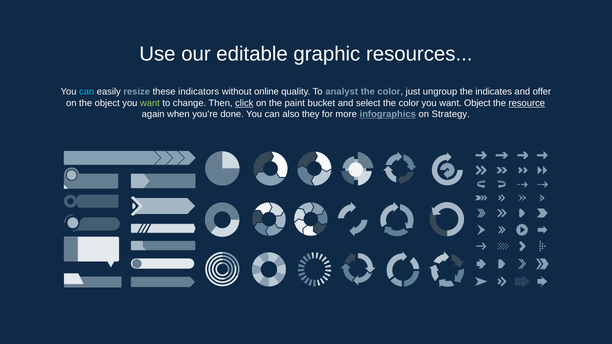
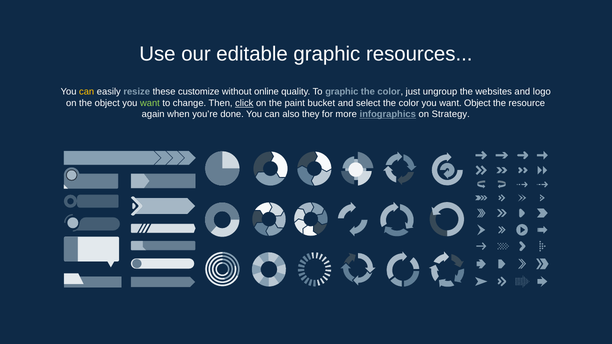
can at (87, 92) colour: light blue -> yellow
indicators: indicators -> customize
To analyst: analyst -> graphic
indicates: indicates -> websites
offer: offer -> logo
resource underline: present -> none
